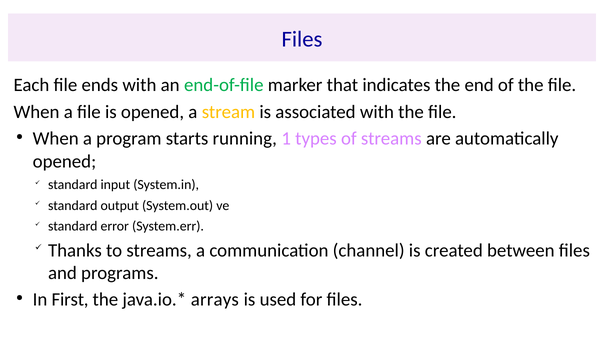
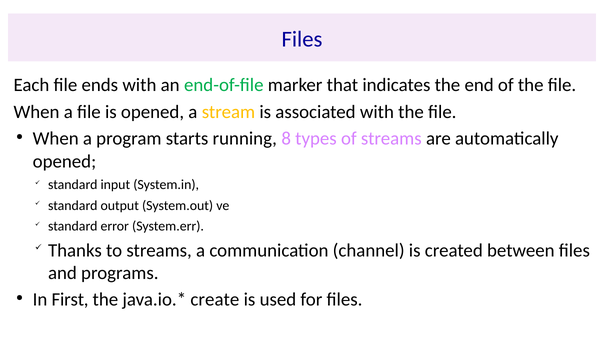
1: 1 -> 8
arrays: arrays -> create
